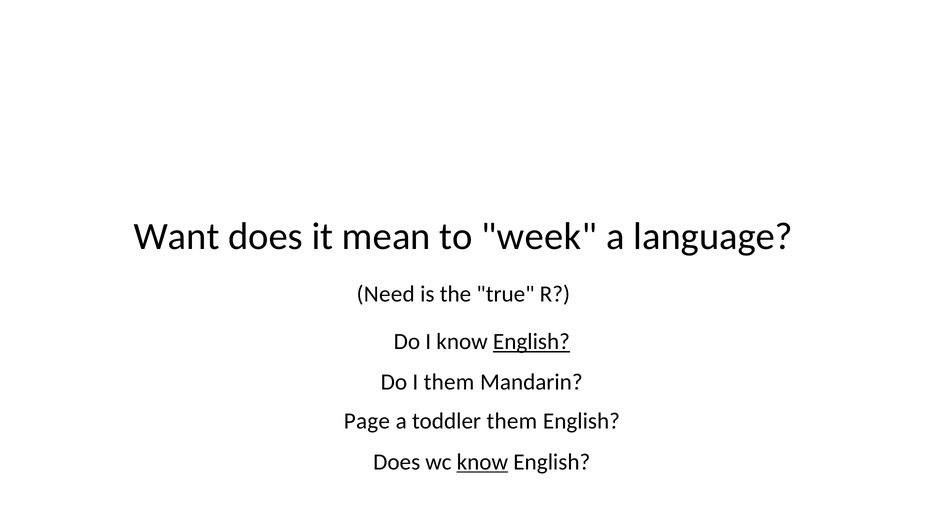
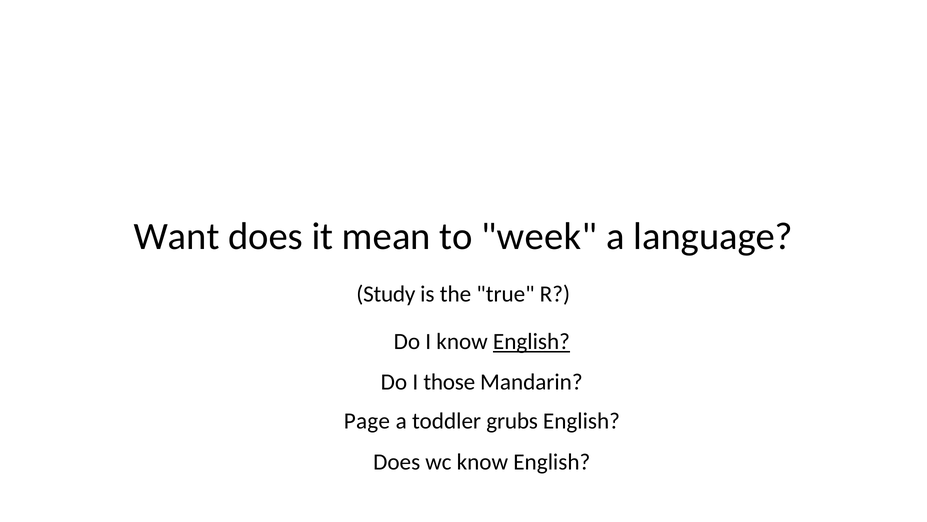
Need: Need -> Study
I them: them -> those
toddler them: them -> grubs
know at (482, 462) underline: present -> none
